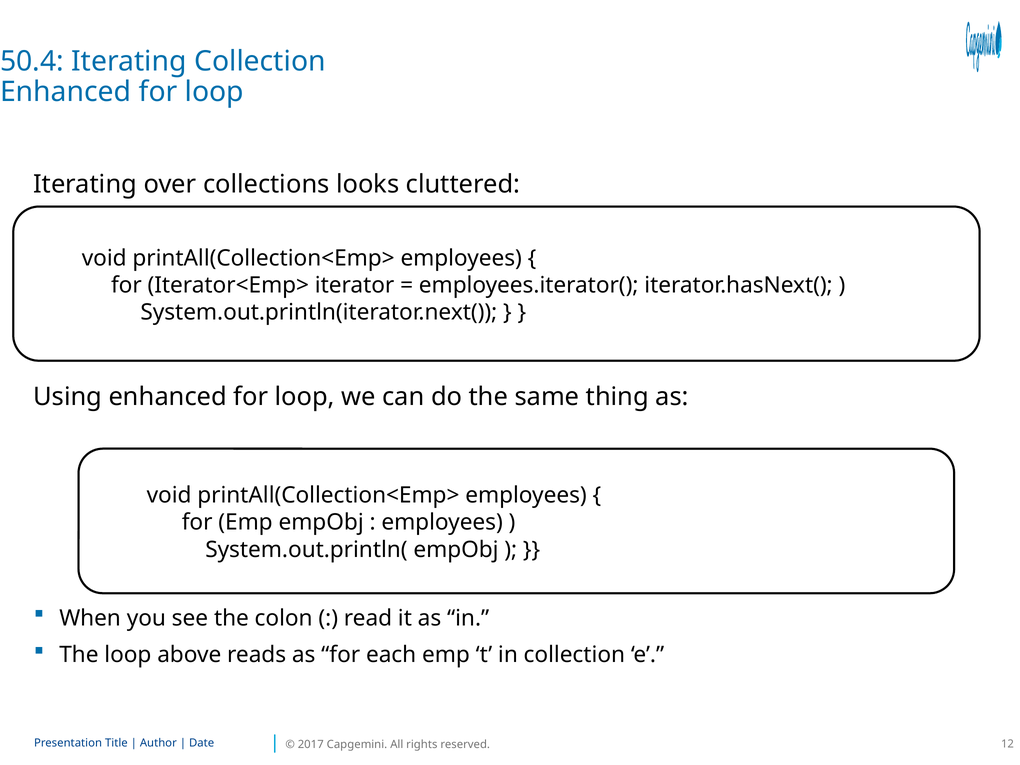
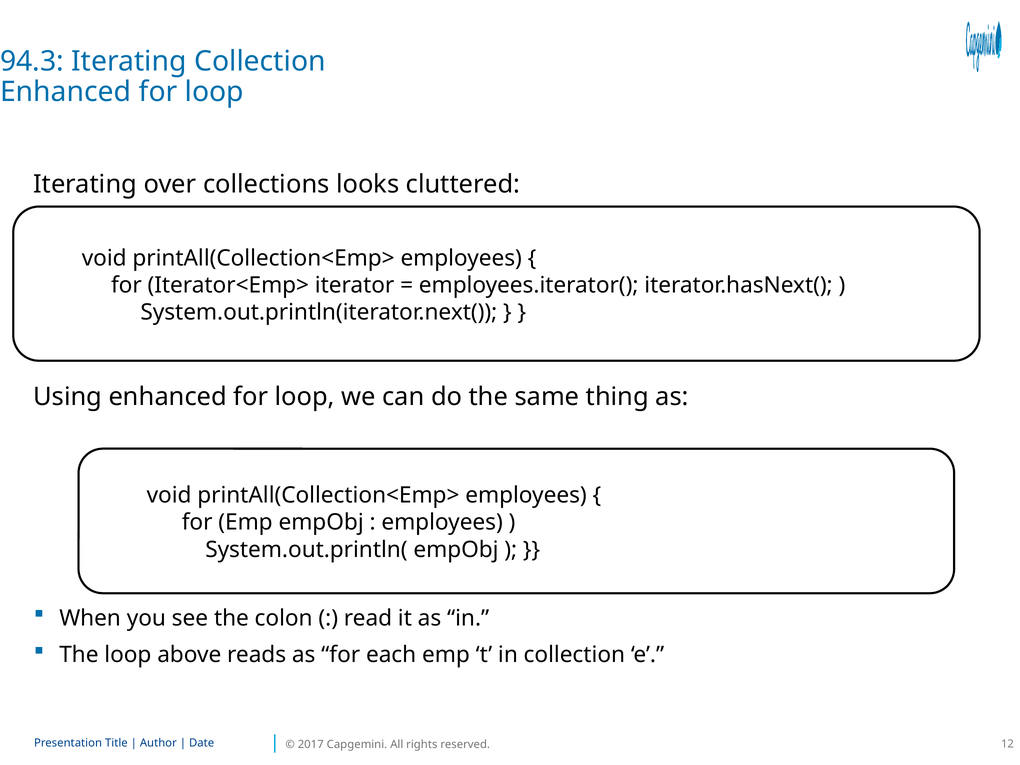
50.4: 50.4 -> 94.3
